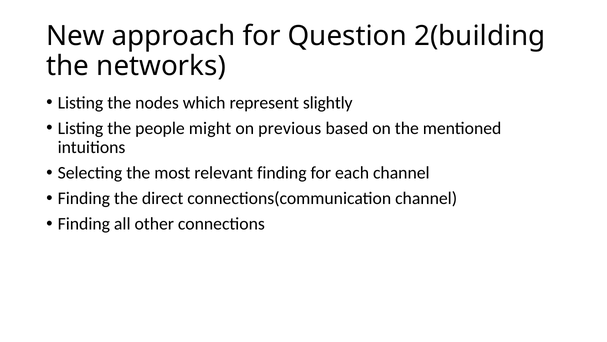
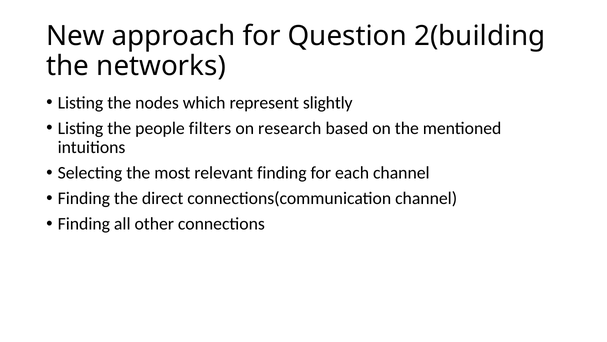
might: might -> filters
previous: previous -> research
